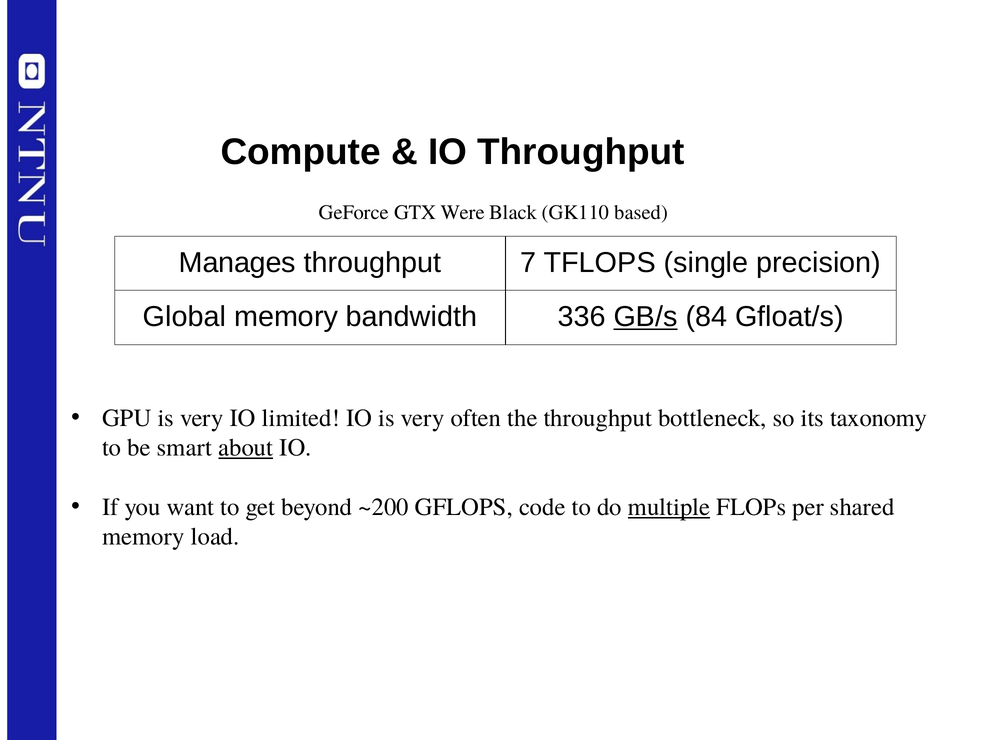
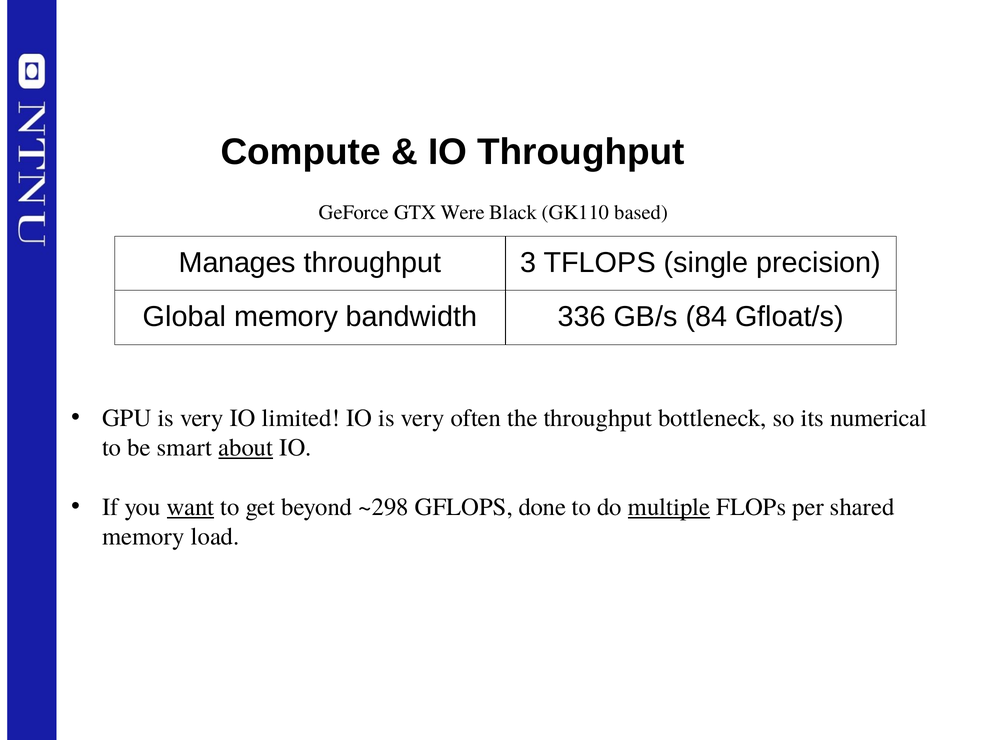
7: 7 -> 3
GB/s underline: present -> none
taxonomy: taxonomy -> numerical
want underline: none -> present
~200: ~200 -> ~298
code: code -> done
